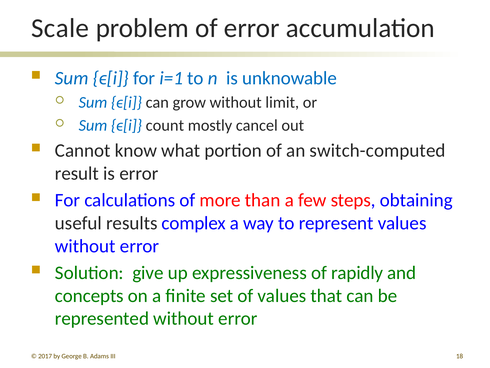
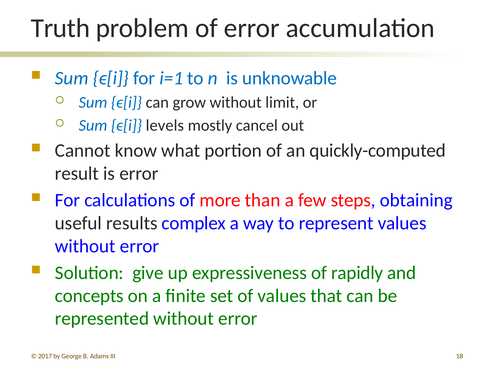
Scale: Scale -> Truth
count: count -> levels
switch-computed: switch-computed -> quickly-computed
